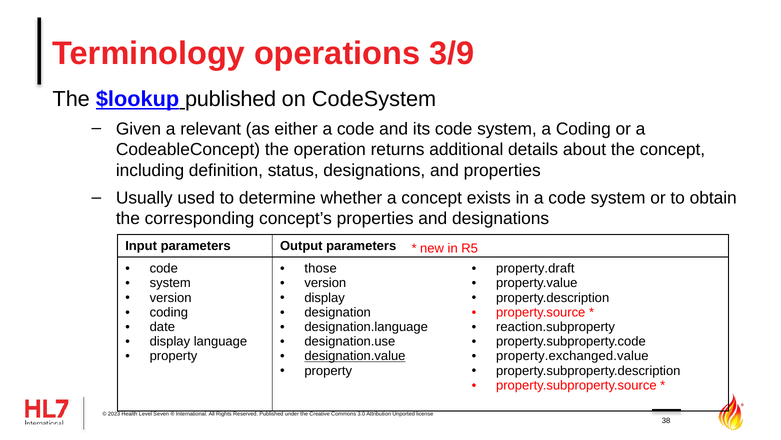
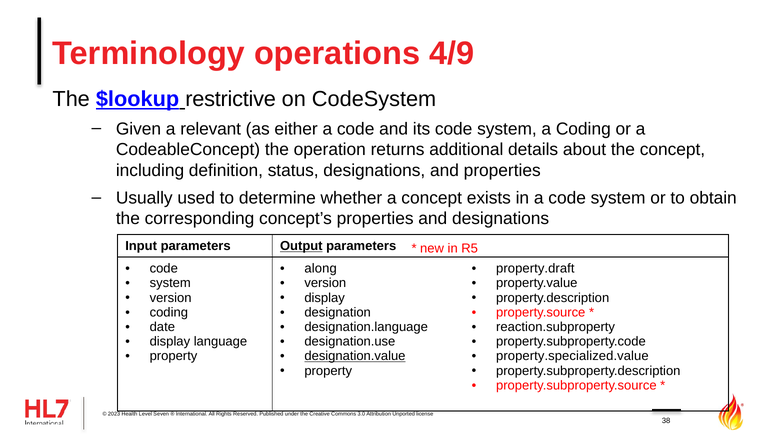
3/9: 3/9 -> 4/9
$lookup published: published -> restrictive
Output underline: none -> present
those: those -> along
property.exchanged.value: property.exchanged.value -> property.specialized.value
